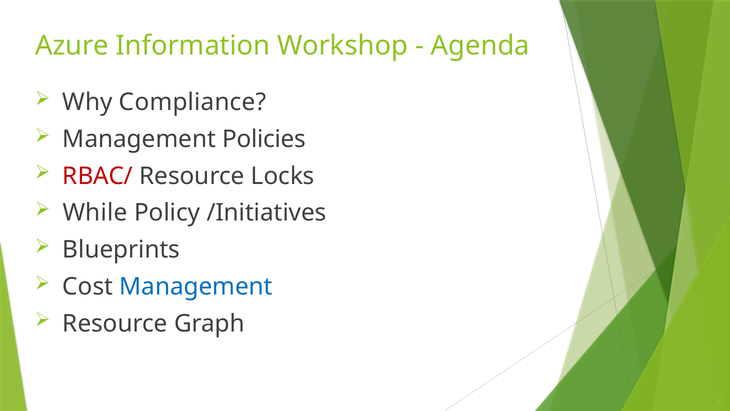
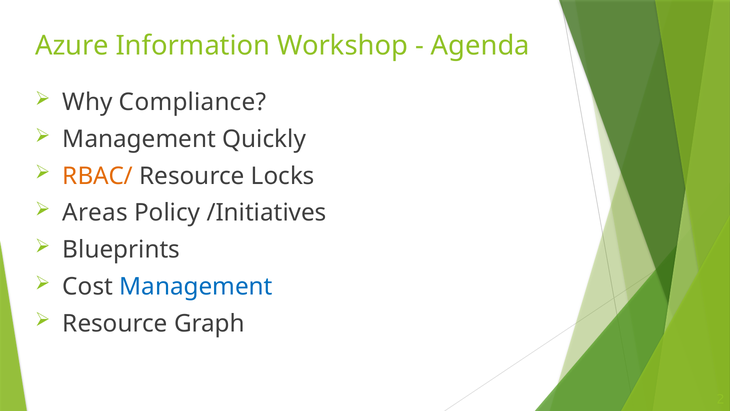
Policies: Policies -> Quickly
RBAC/ colour: red -> orange
While: While -> Areas
